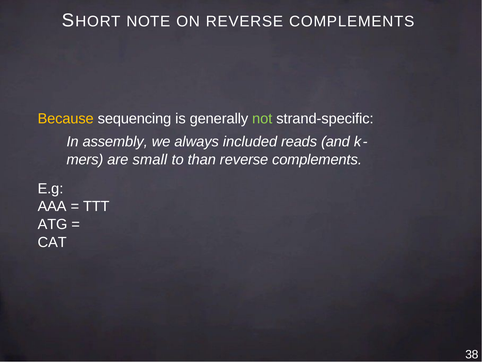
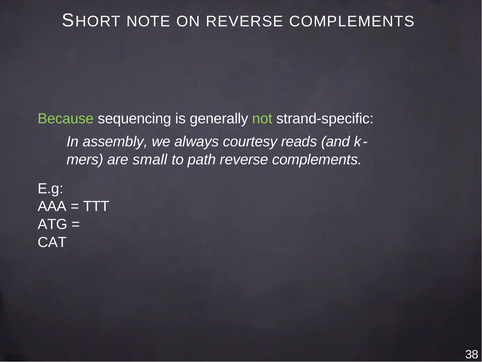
Because colour: yellow -> light green
included: included -> courtesy
than: than -> path
